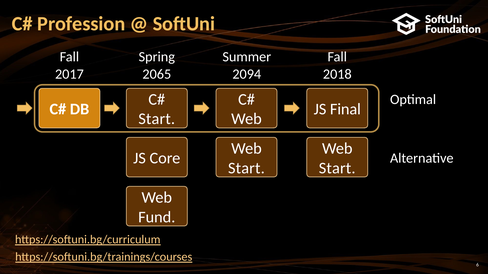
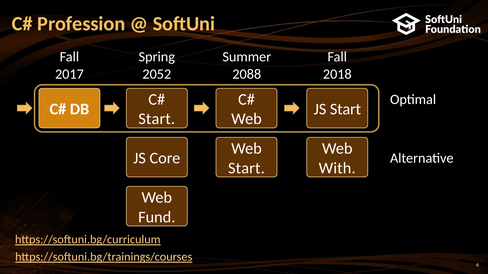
2065: 2065 -> 2052
2094: 2094 -> 2088
JS Final: Final -> Start
Start at (337, 168): Start -> With
